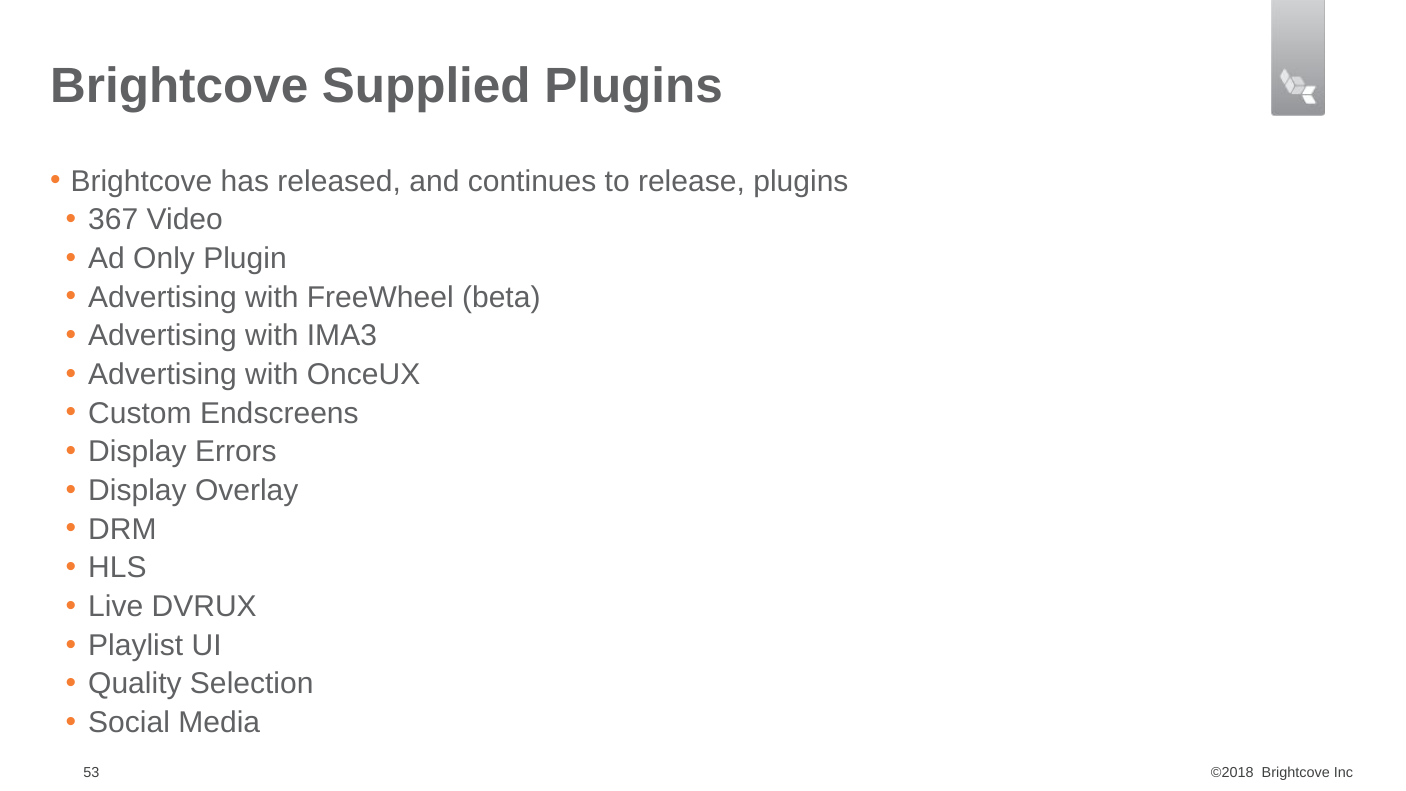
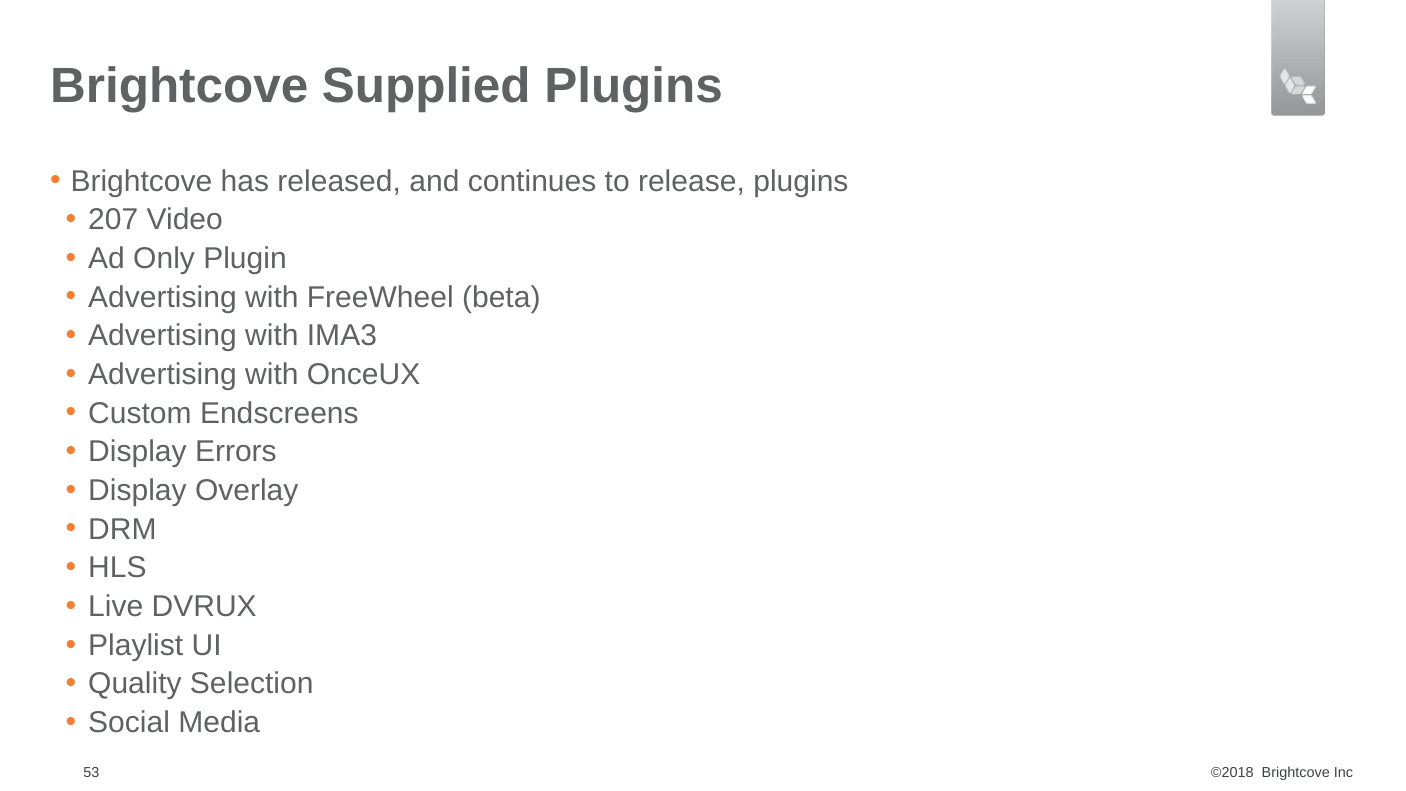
367: 367 -> 207
